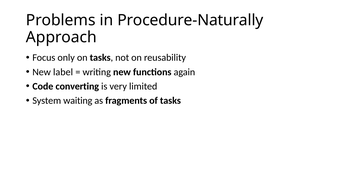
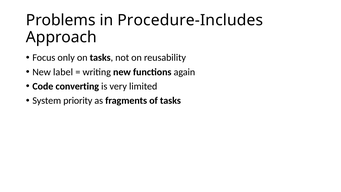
Procedure-Naturally: Procedure-Naturally -> Procedure-Includes
waiting: waiting -> priority
